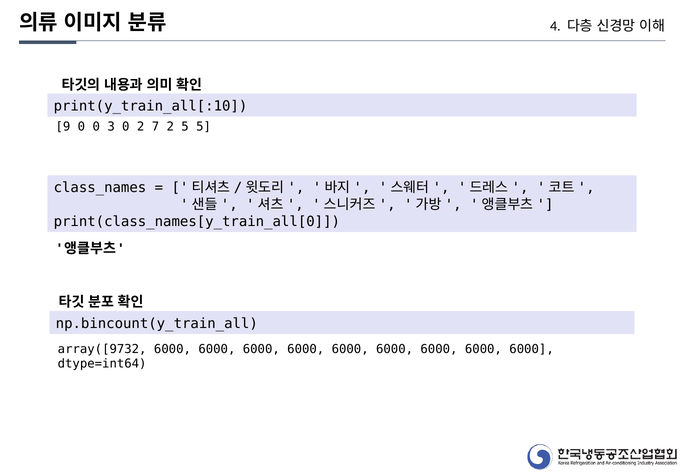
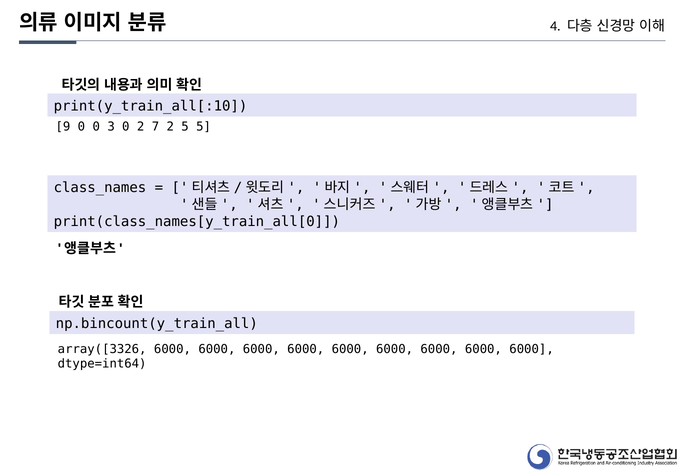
array([9732: array([9732 -> array([3326
